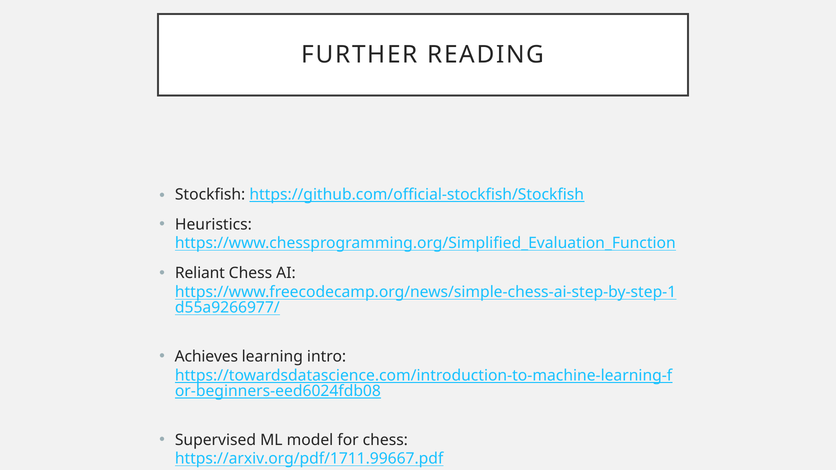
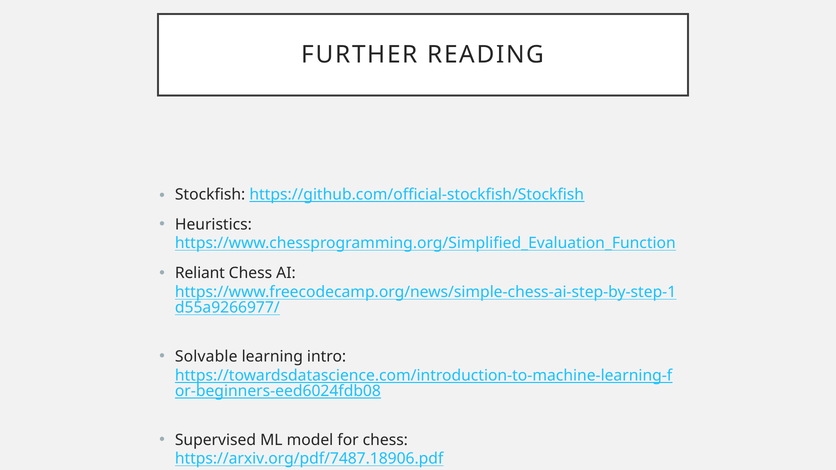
Achieves: Achieves -> Solvable
https://arxiv.org/pdf/1711.99667.pdf: https://arxiv.org/pdf/1711.99667.pdf -> https://arxiv.org/pdf/7487.18906.pdf
